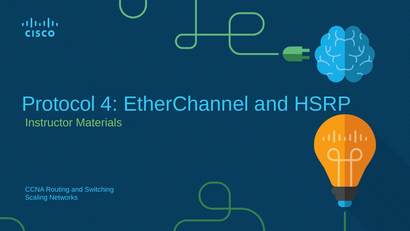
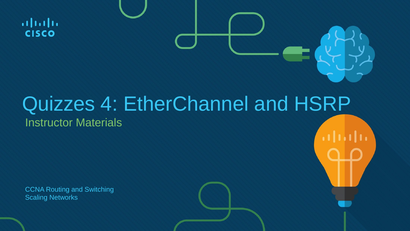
Protocol: Protocol -> Quizzes
